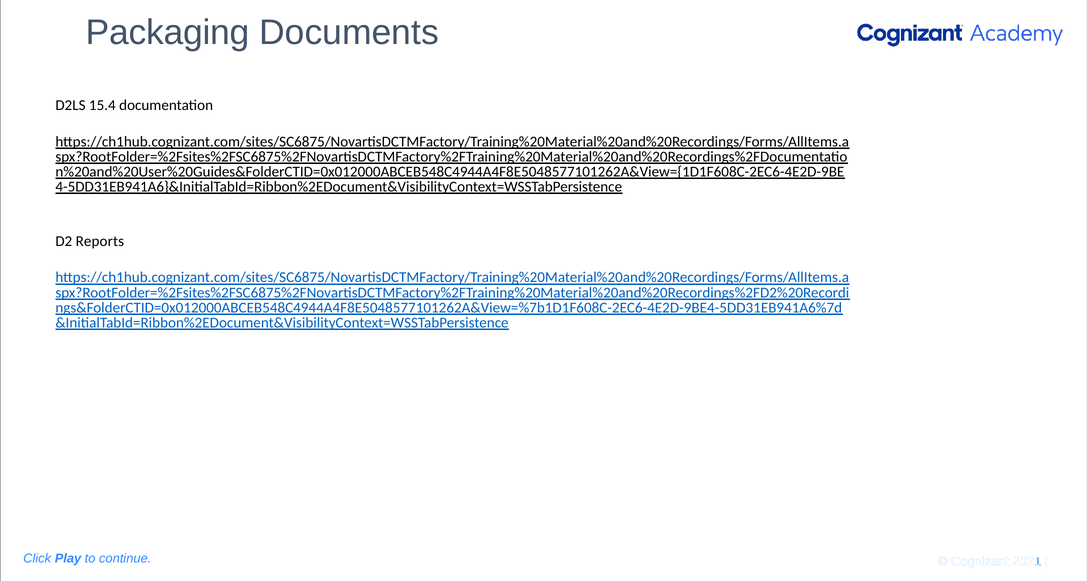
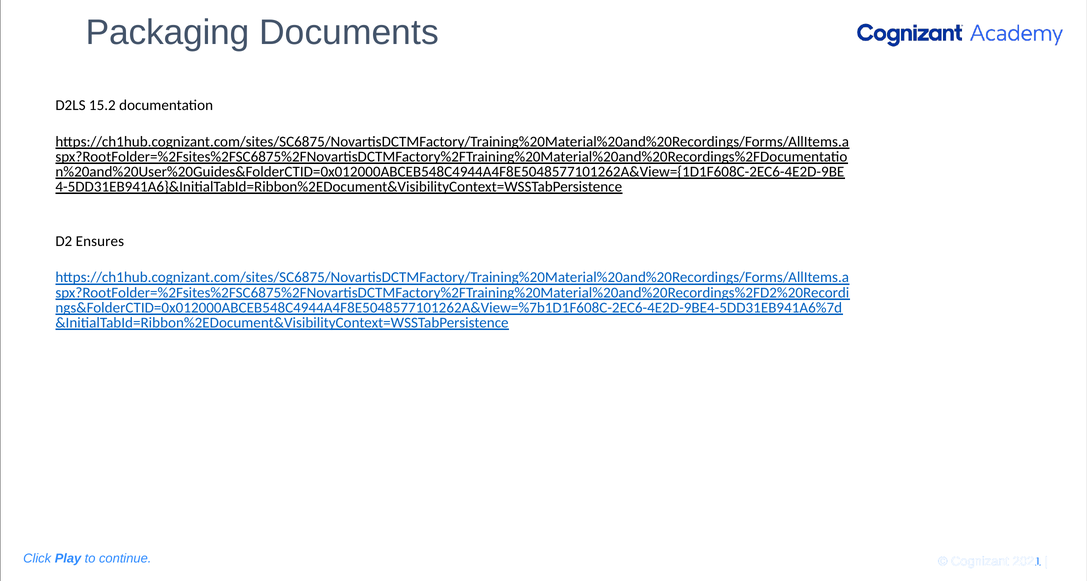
15.4: 15.4 -> 15.2
Reports: Reports -> Ensures
